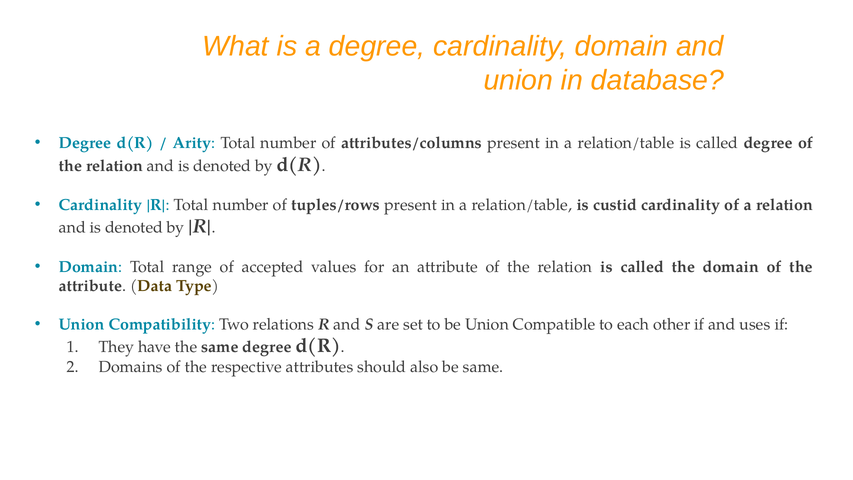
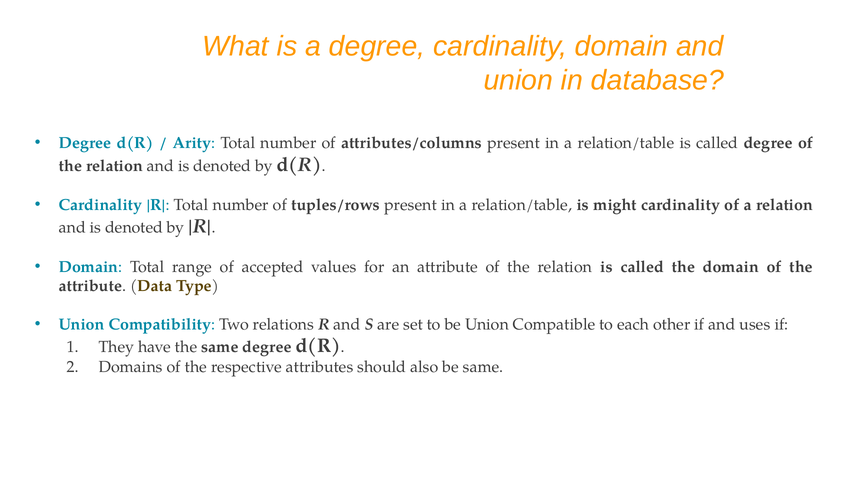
custid: custid -> might
